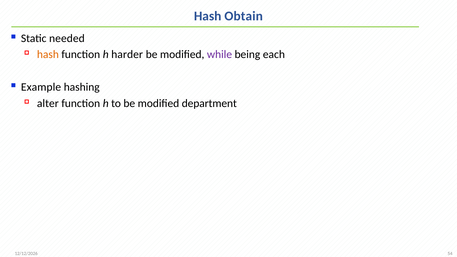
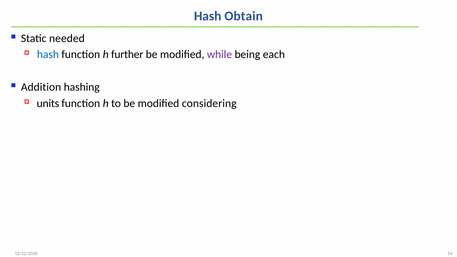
hash at (48, 54) colour: orange -> blue
harder: harder -> further
Example: Example -> Addition
alter: alter -> units
department: department -> considering
